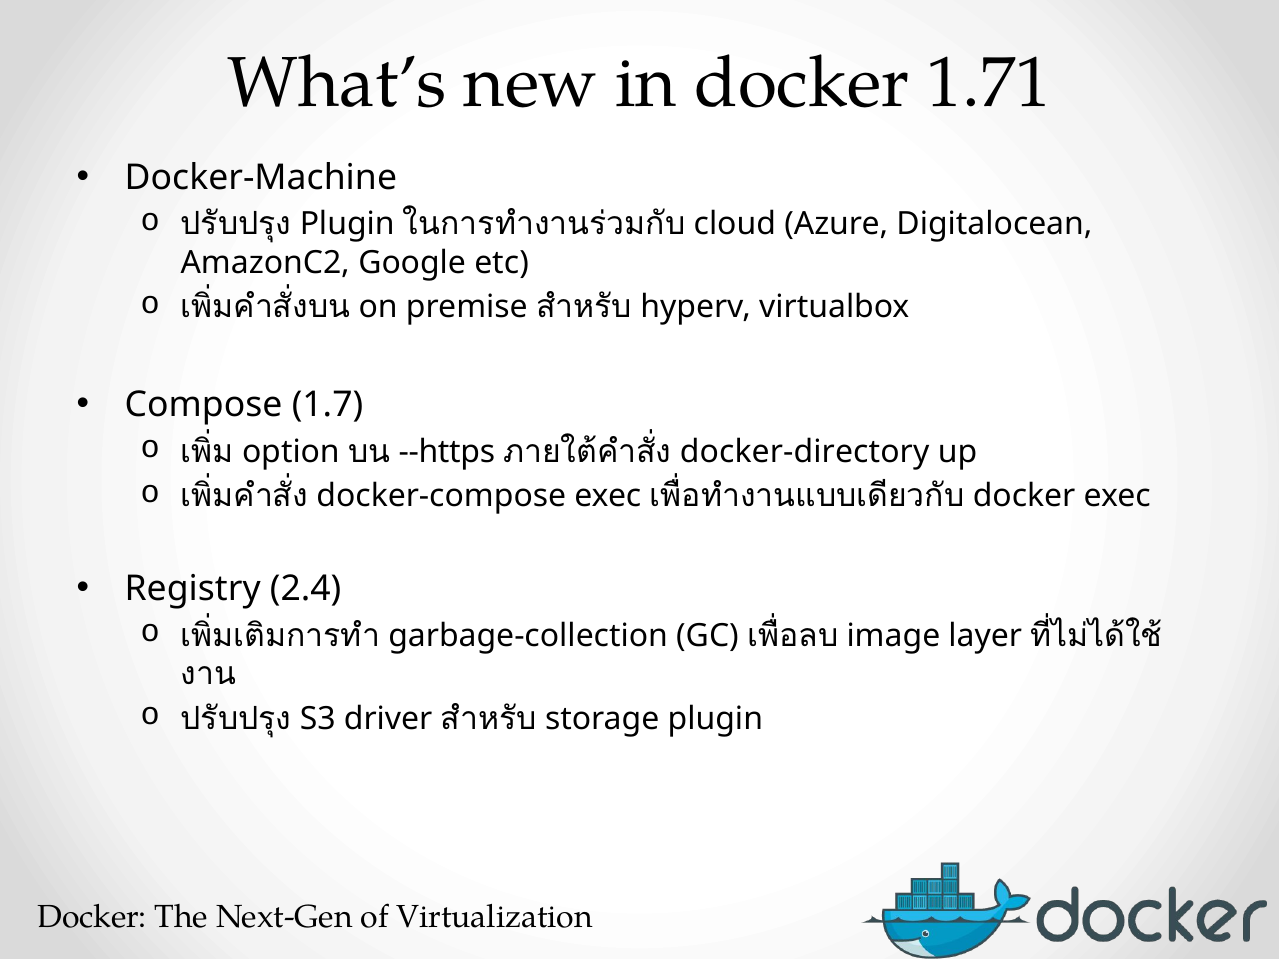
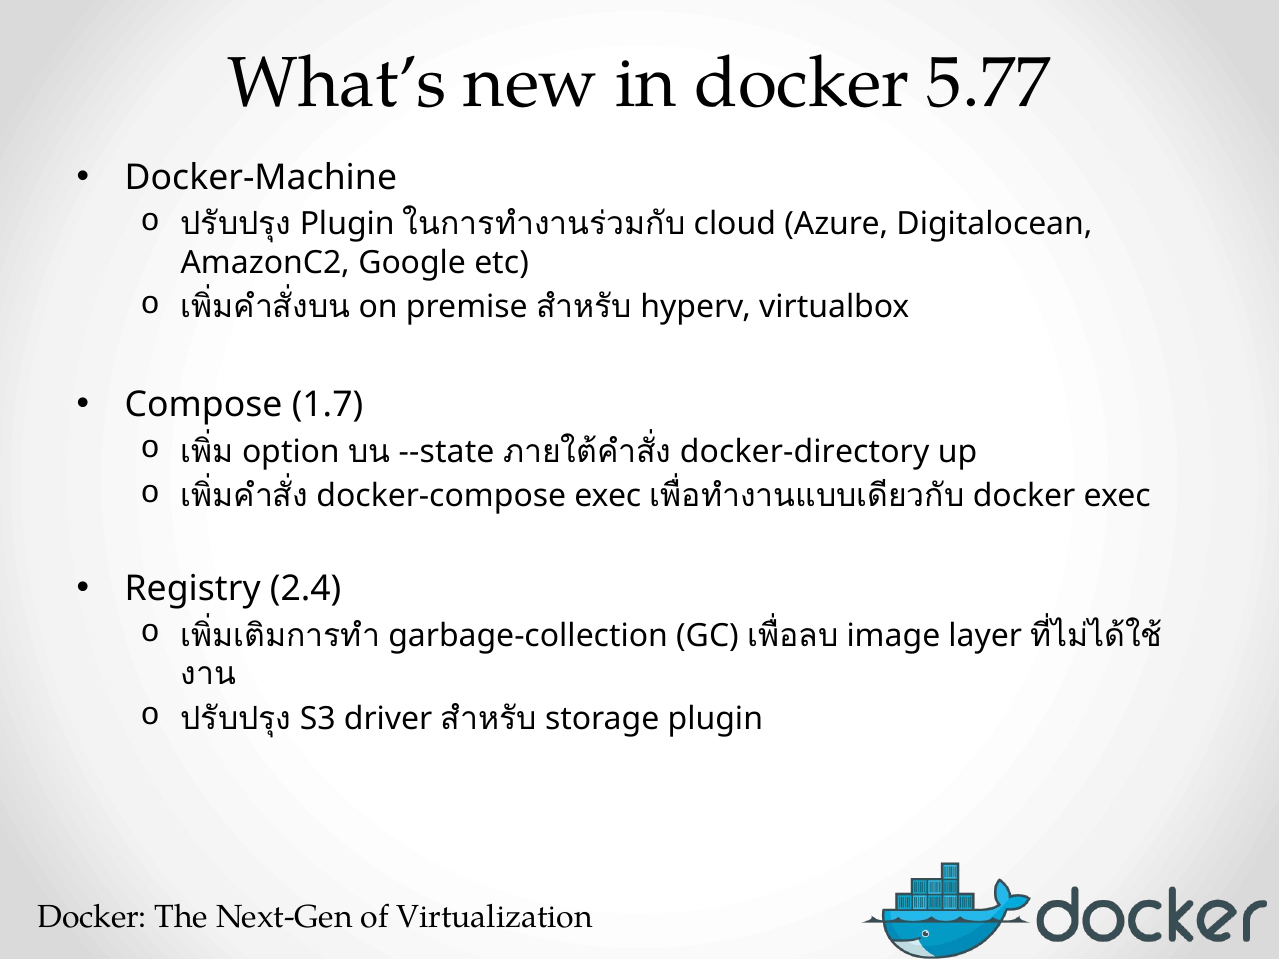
1.71: 1.71 -> 5.77
--https: --https -> --state
